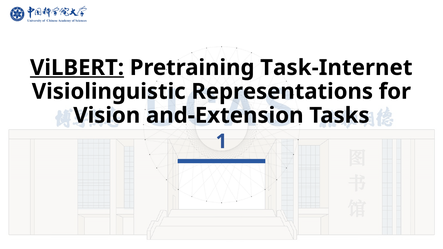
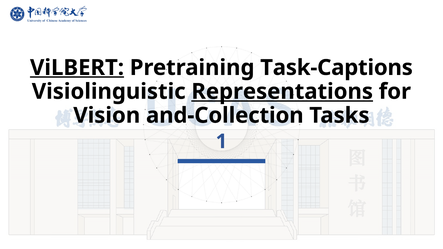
Task-Internet: Task-Internet -> Task-Captions
Representations underline: none -> present
and-Extension: and-Extension -> and-Collection
